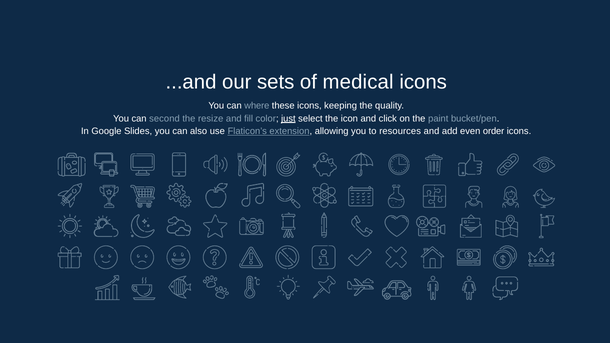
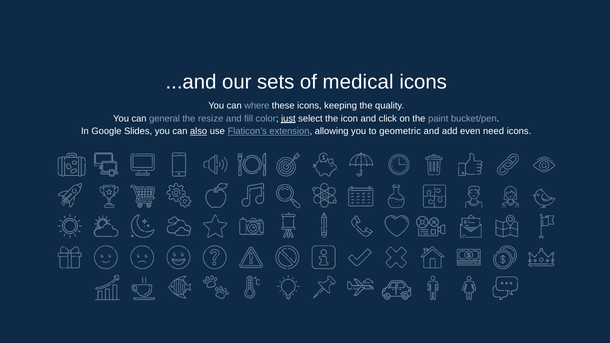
second: second -> general
also underline: none -> present
resources: resources -> geometric
order: order -> need
